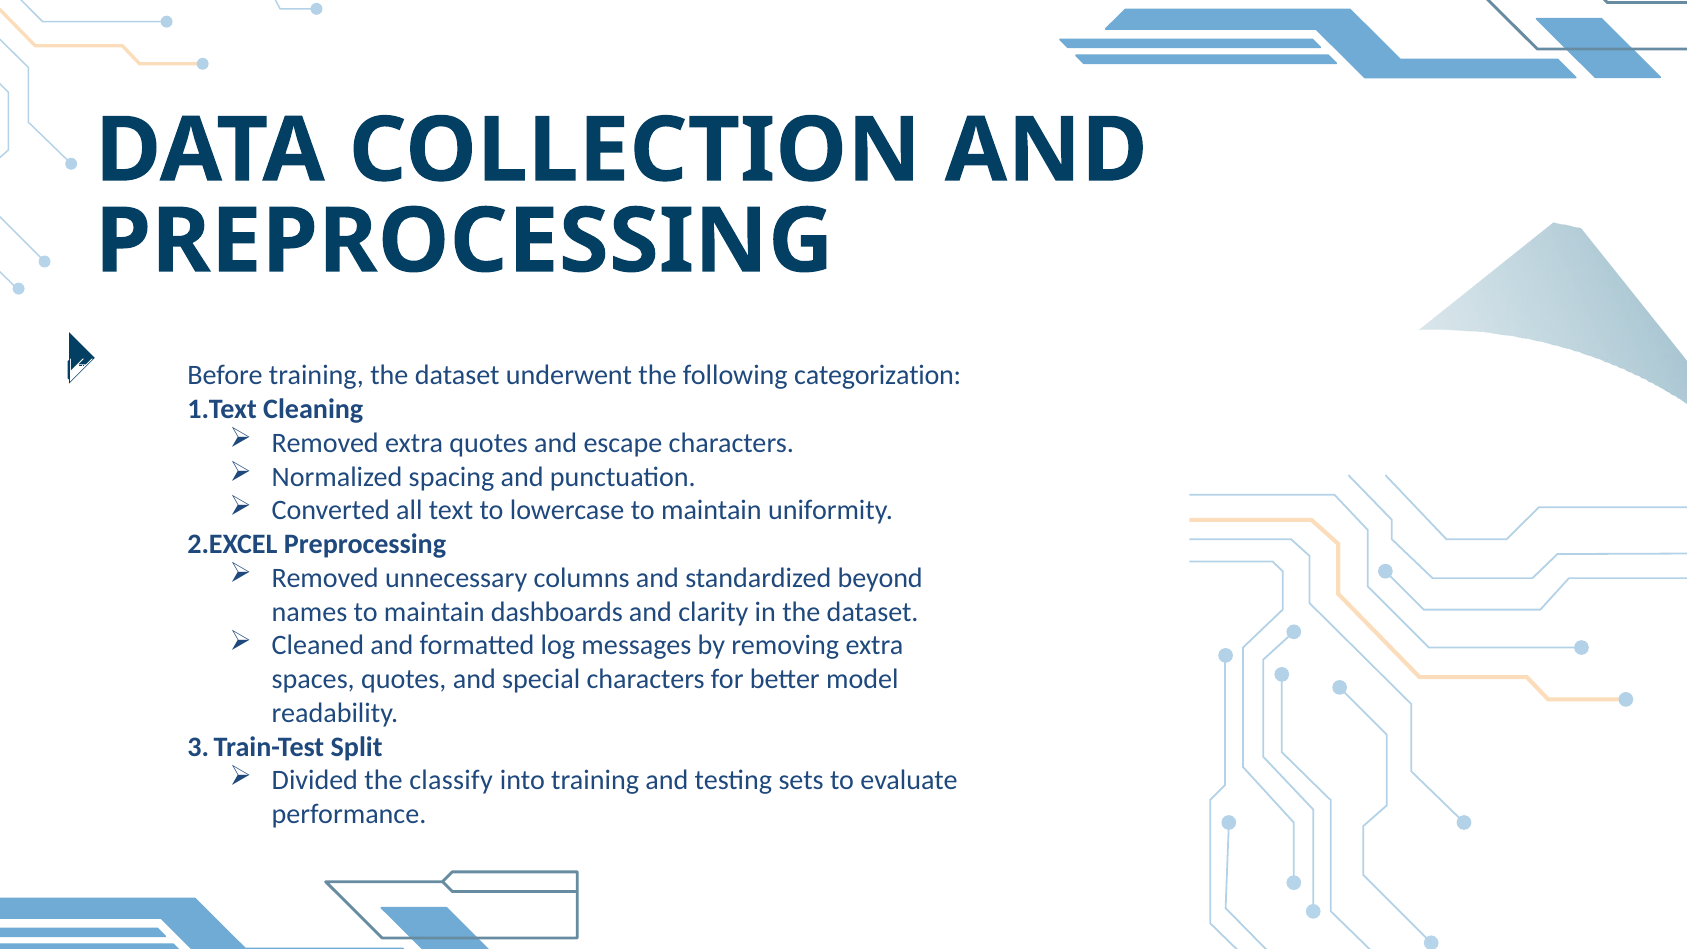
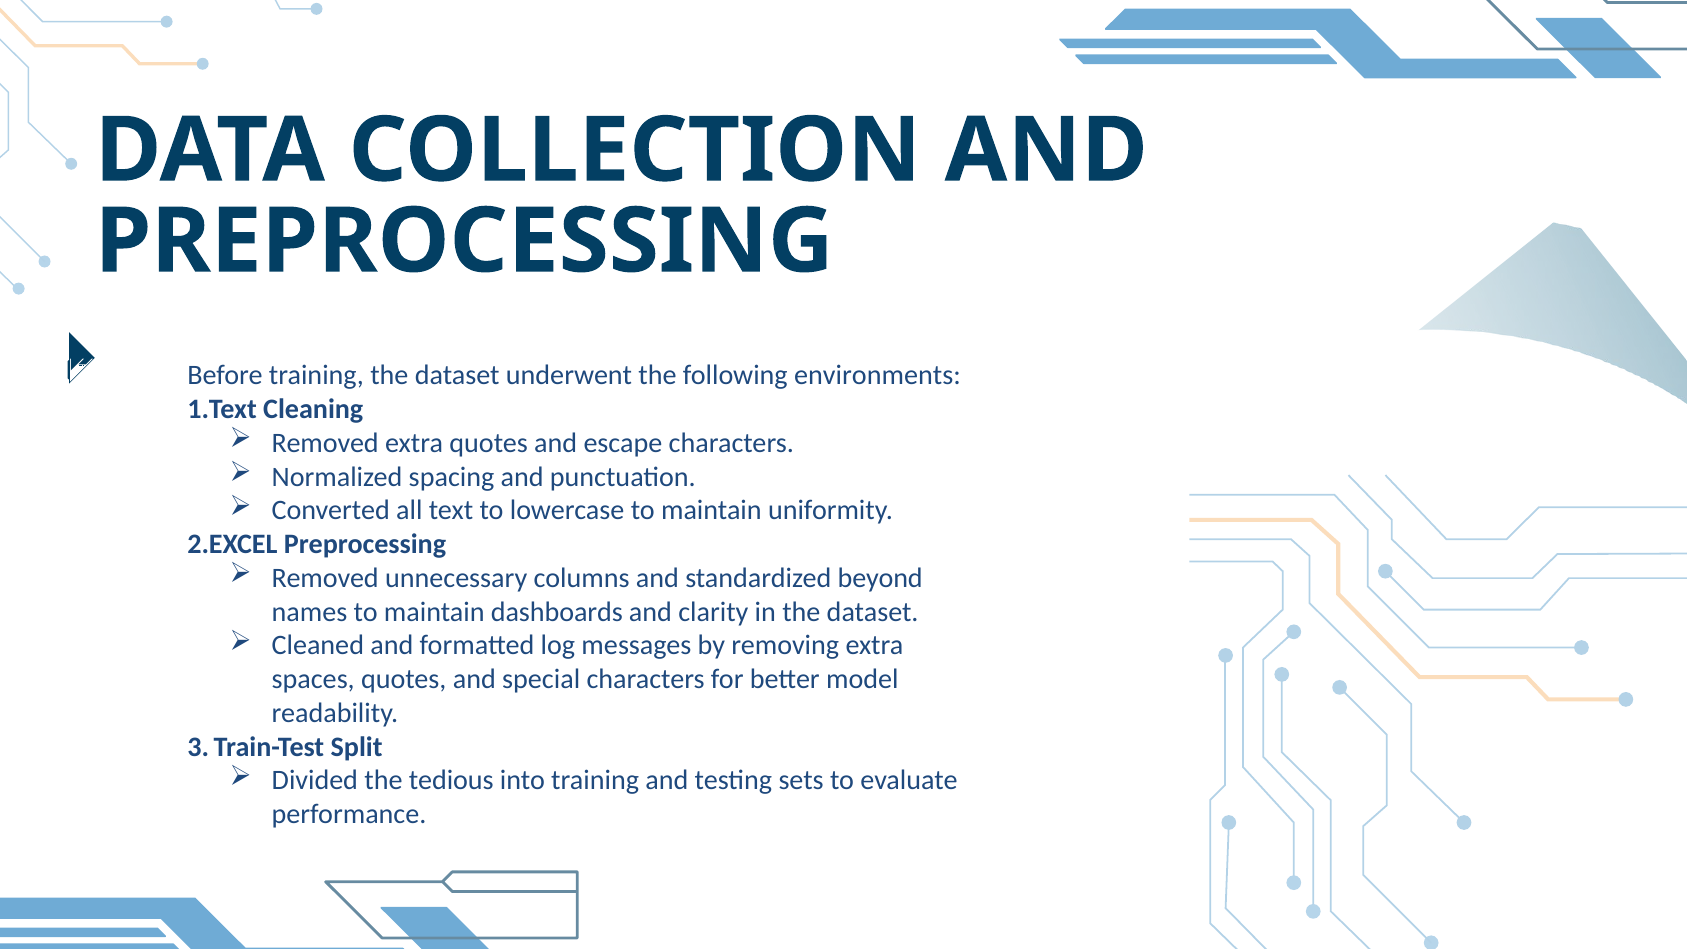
categorization: categorization -> environments
classify: classify -> tedious
